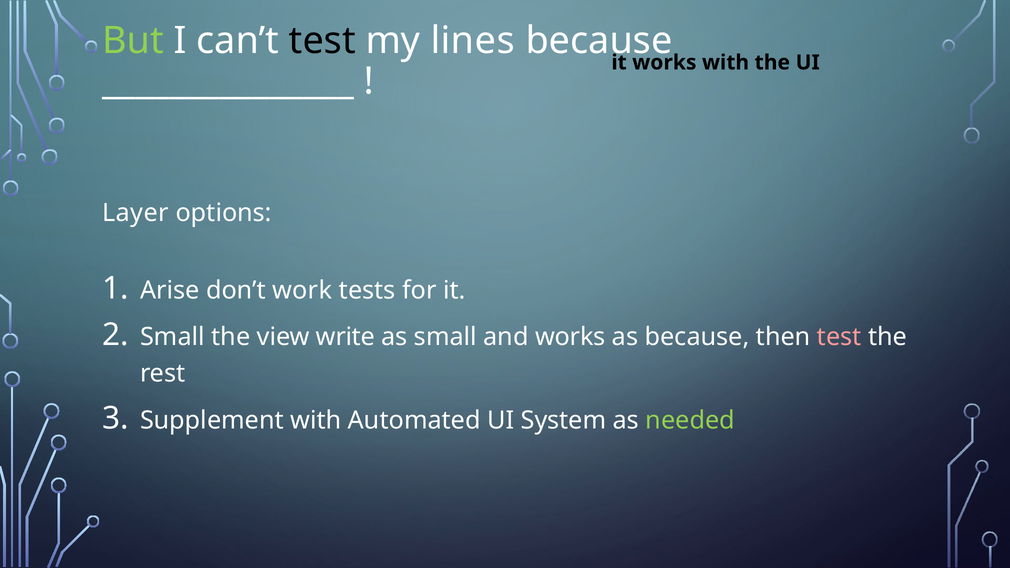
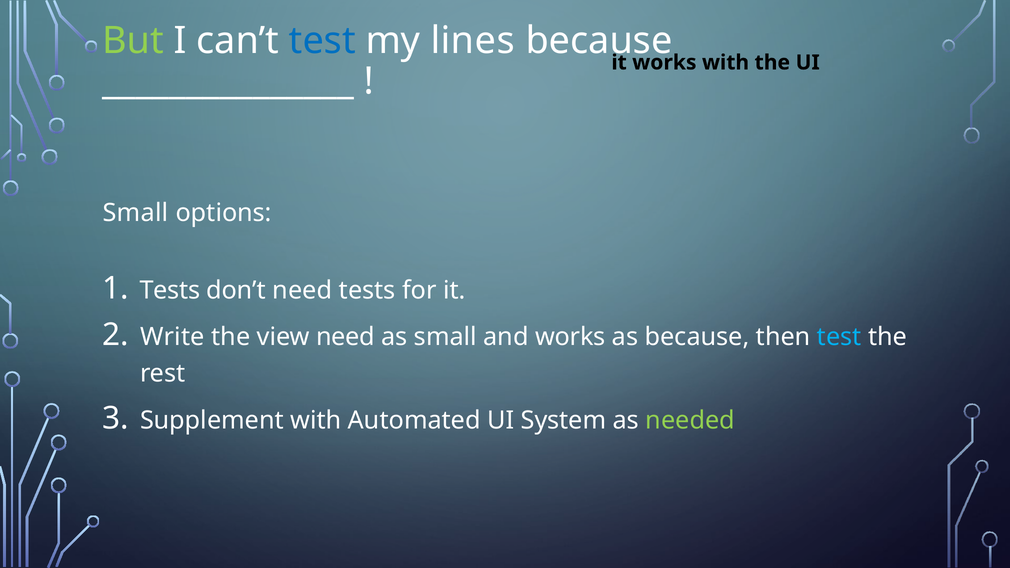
test at (322, 41) colour: black -> blue
Layer at (135, 213): Layer -> Small
Arise at (170, 290): Arise -> Tests
don’t work: work -> need
Small at (172, 337): Small -> Write
view write: write -> need
test at (839, 337) colour: pink -> light blue
